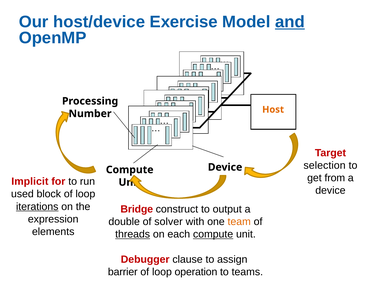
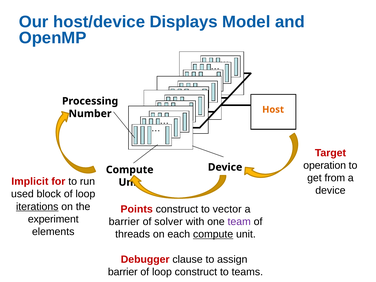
Exercise: Exercise -> Displays
and underline: present -> none
selection: selection -> operation
Bridge: Bridge -> Points
output: output -> vector
expression: expression -> experiment
double at (124, 222): double -> barrier
team colour: orange -> purple
threads underline: present -> none
loop operation: operation -> construct
